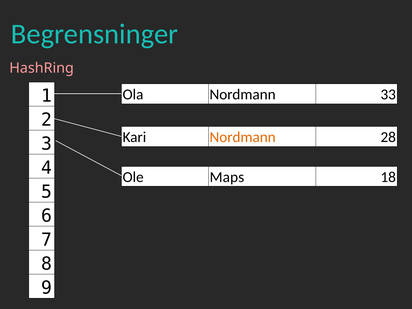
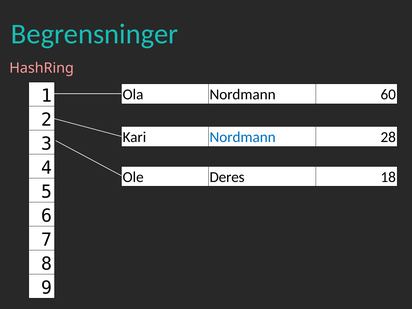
33: 33 -> 60
Nordmann at (243, 137) colour: orange -> blue
Maps: Maps -> Deres
